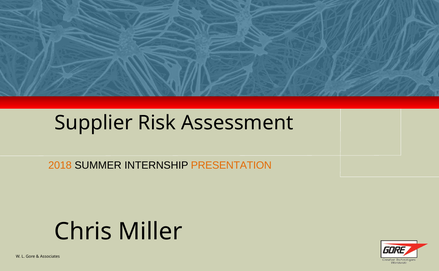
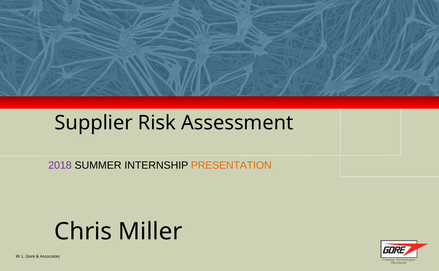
2018 colour: orange -> purple
